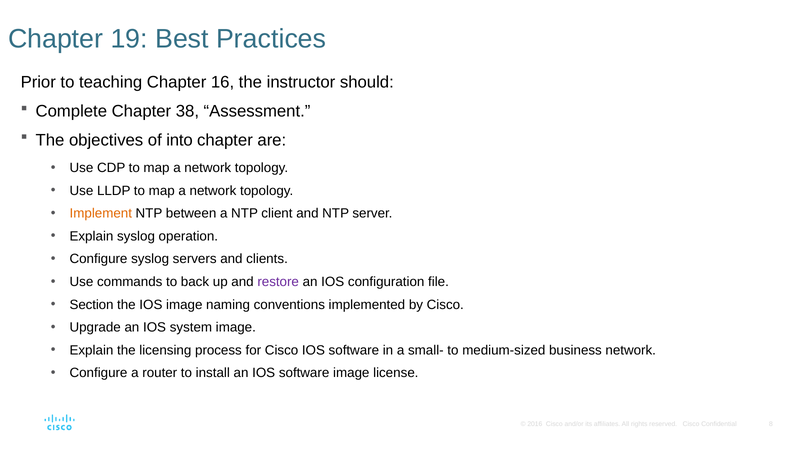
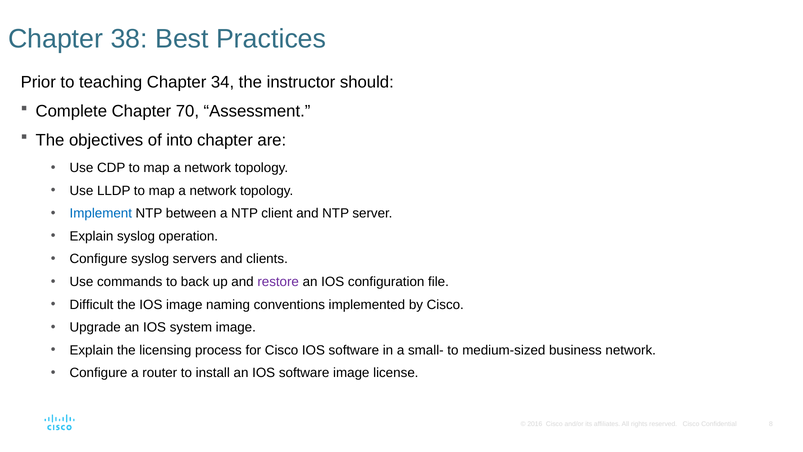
19: 19 -> 38
16: 16 -> 34
38: 38 -> 70
Implement colour: orange -> blue
Section: Section -> Difficult
